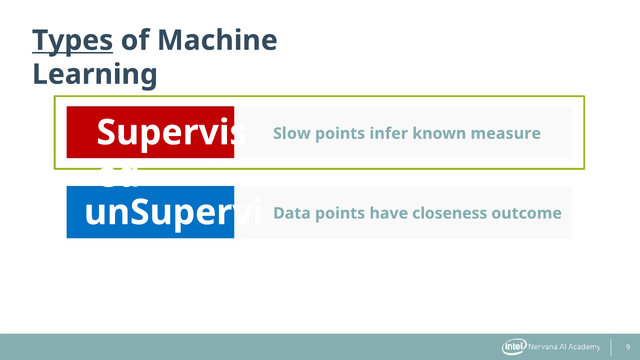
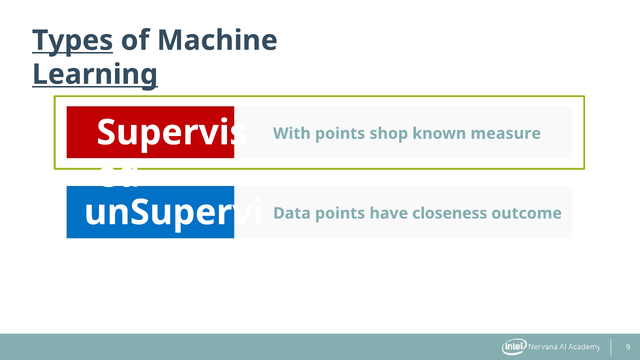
Learning underline: none -> present
Slow: Slow -> With
infer: infer -> shop
